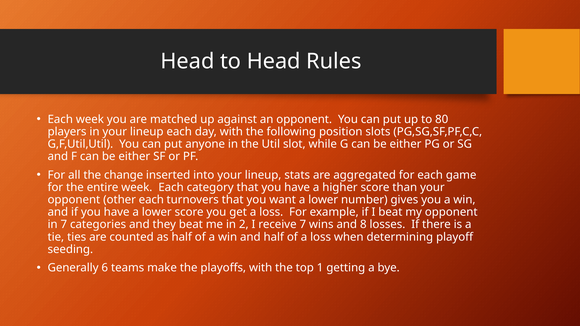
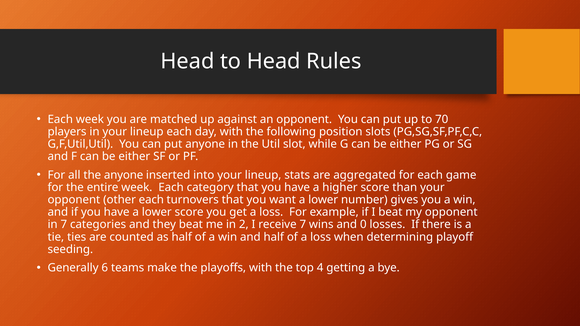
80: 80 -> 70
the change: change -> anyone
8: 8 -> 0
1: 1 -> 4
